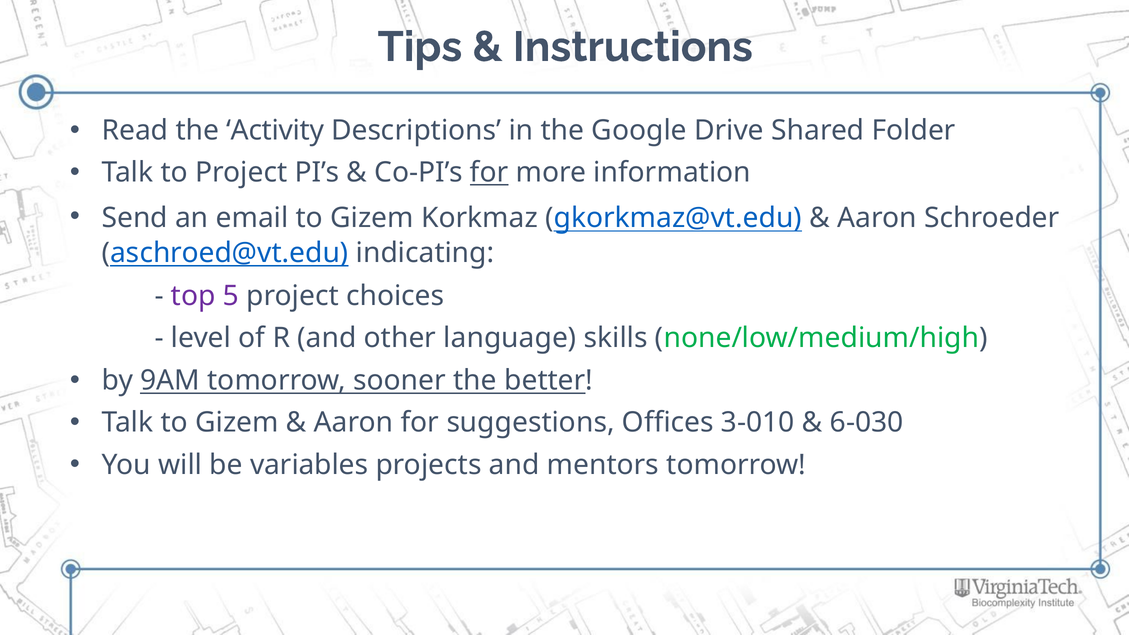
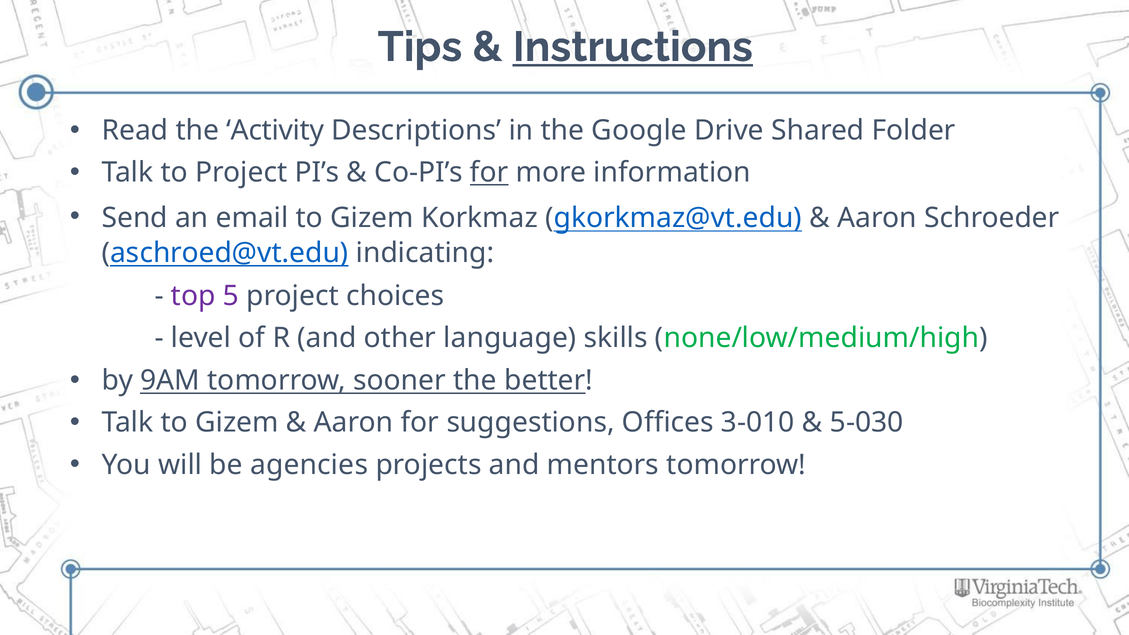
Instructions underline: none -> present
6-030: 6-030 -> 5-030
variables: variables -> agencies
